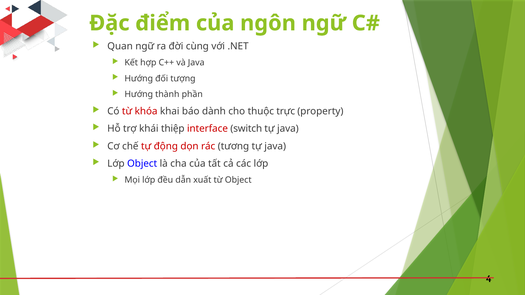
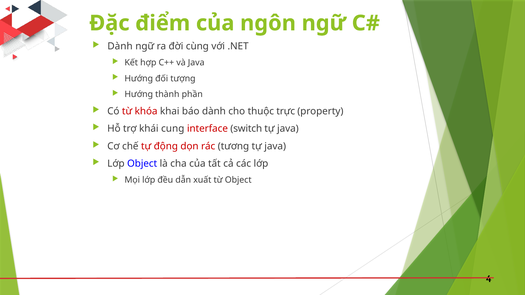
Quan at (120, 46): Quan -> Dành
thiệp: thiệp -> cung
